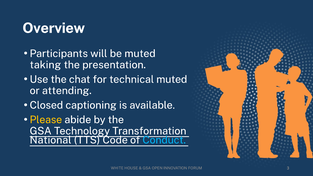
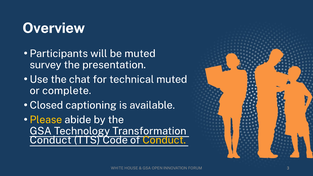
taking: taking -> survey
attending: attending -> complete
National at (51, 140): National -> Conduct
Conduct at (164, 140) colour: light blue -> yellow
